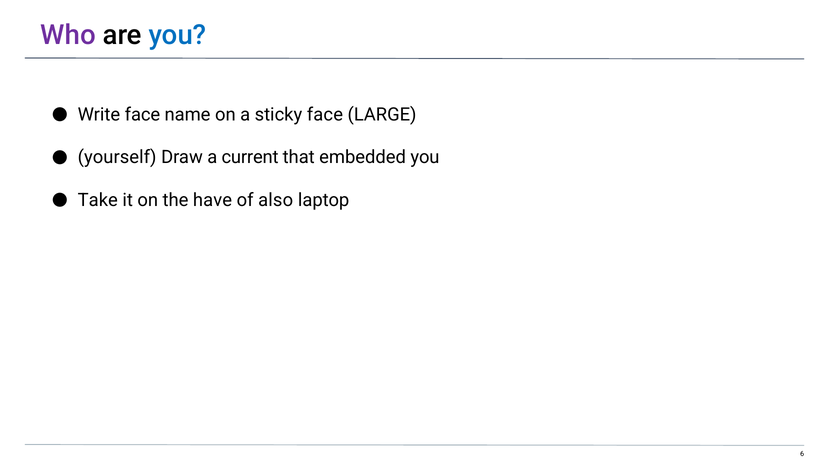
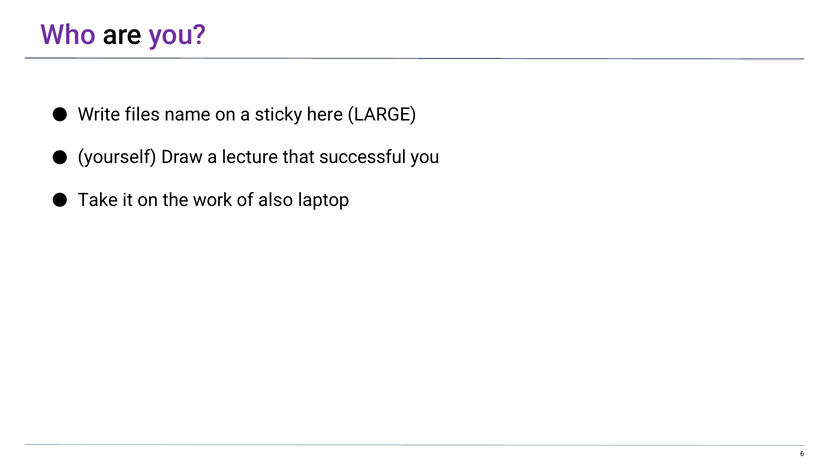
you at (178, 35) colour: blue -> purple
Write face: face -> files
sticky face: face -> here
current: current -> lecture
embedded: embedded -> successful
have: have -> work
